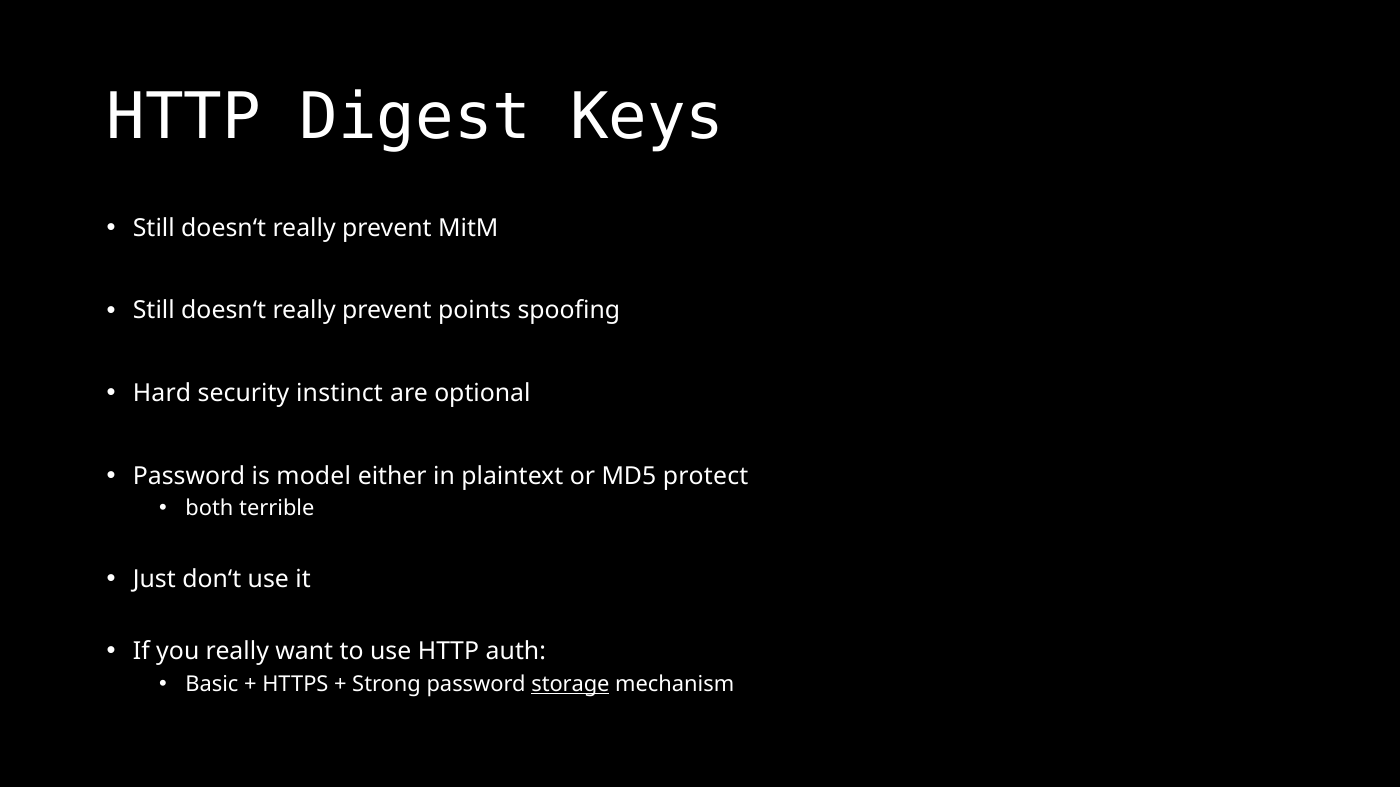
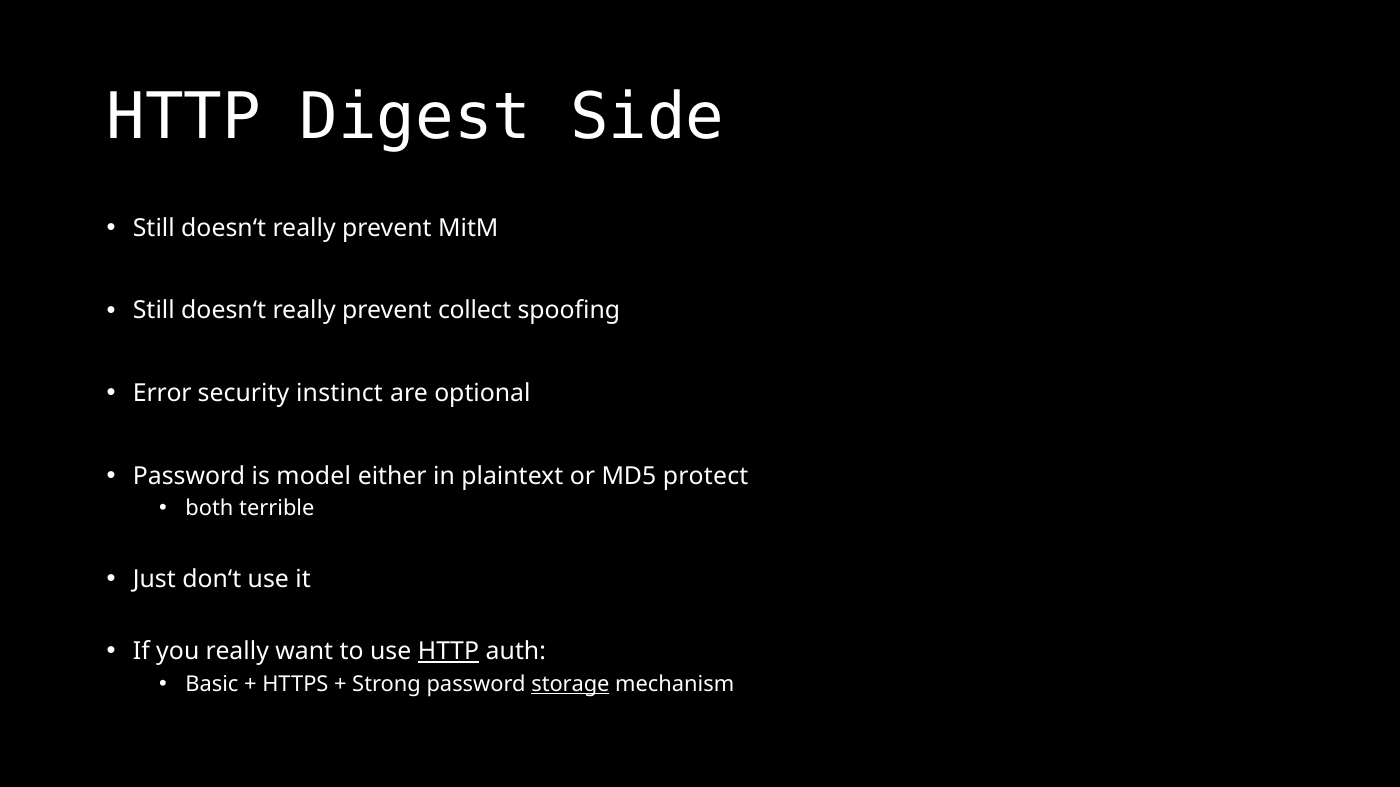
Keys: Keys -> Side
points: points -> collect
Hard: Hard -> Error
HTTP at (448, 652) underline: none -> present
